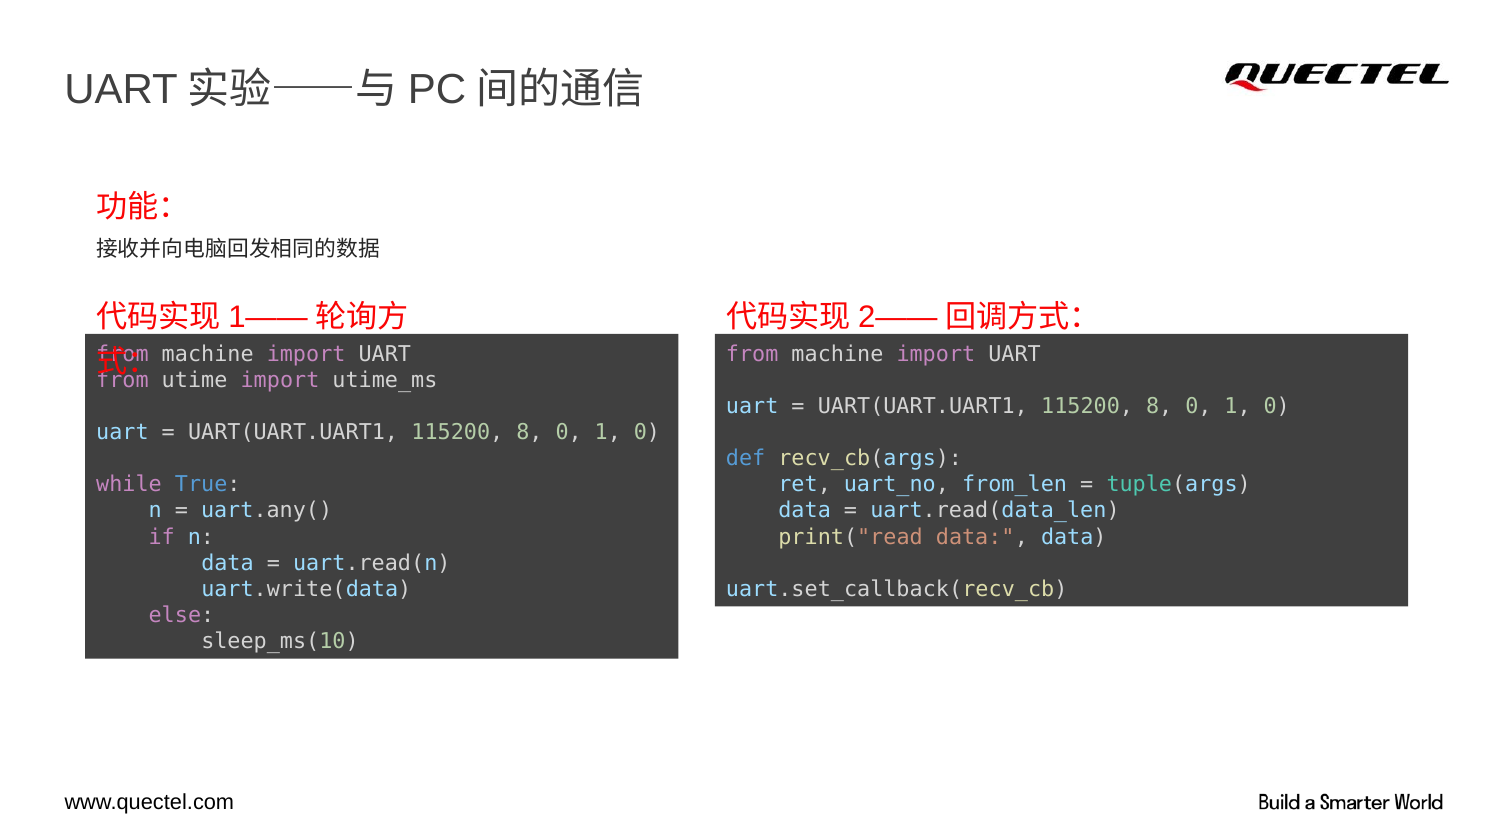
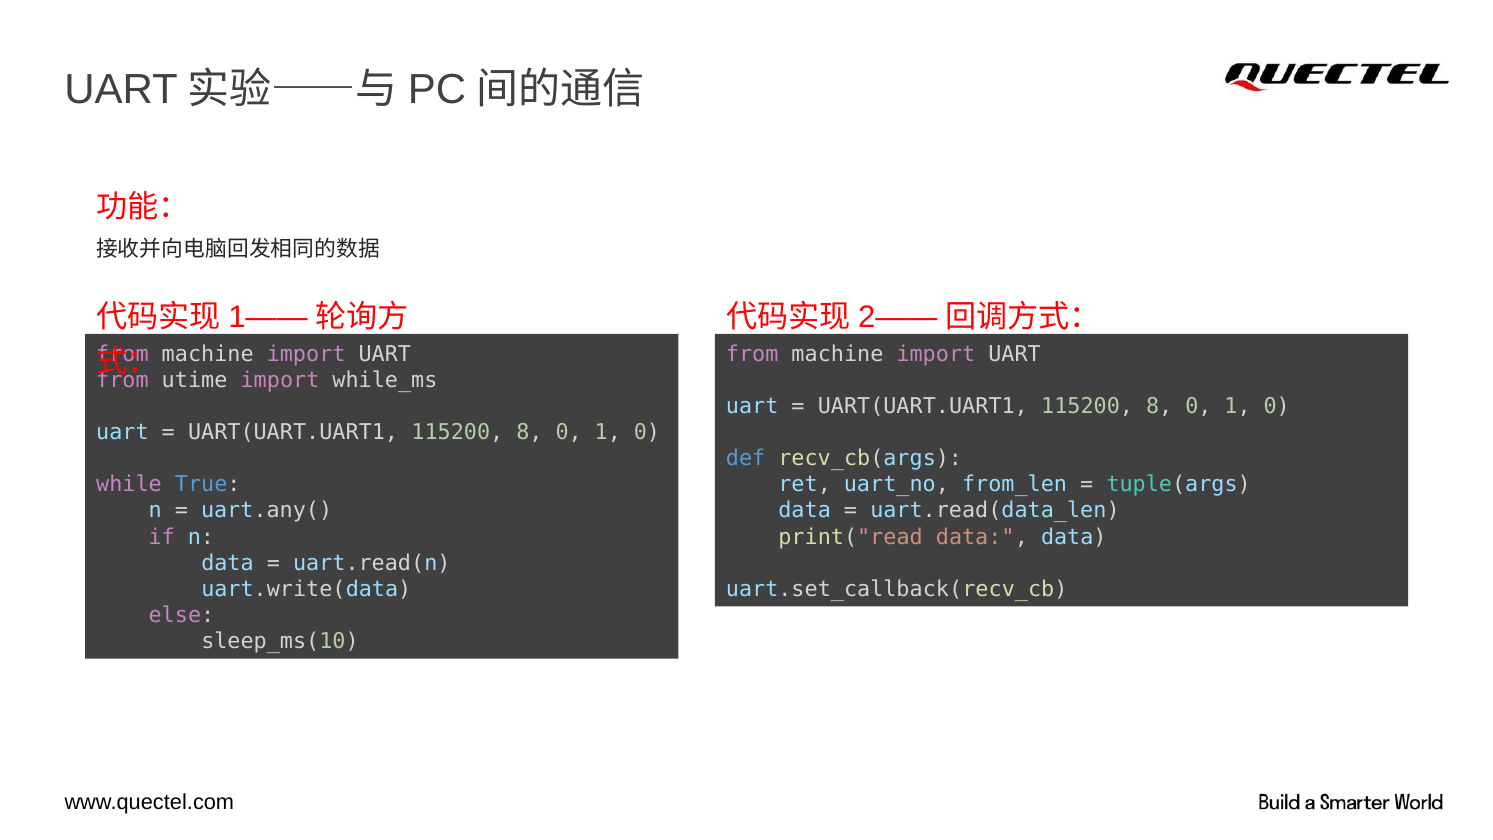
utime_ms: utime_ms -> while_ms
